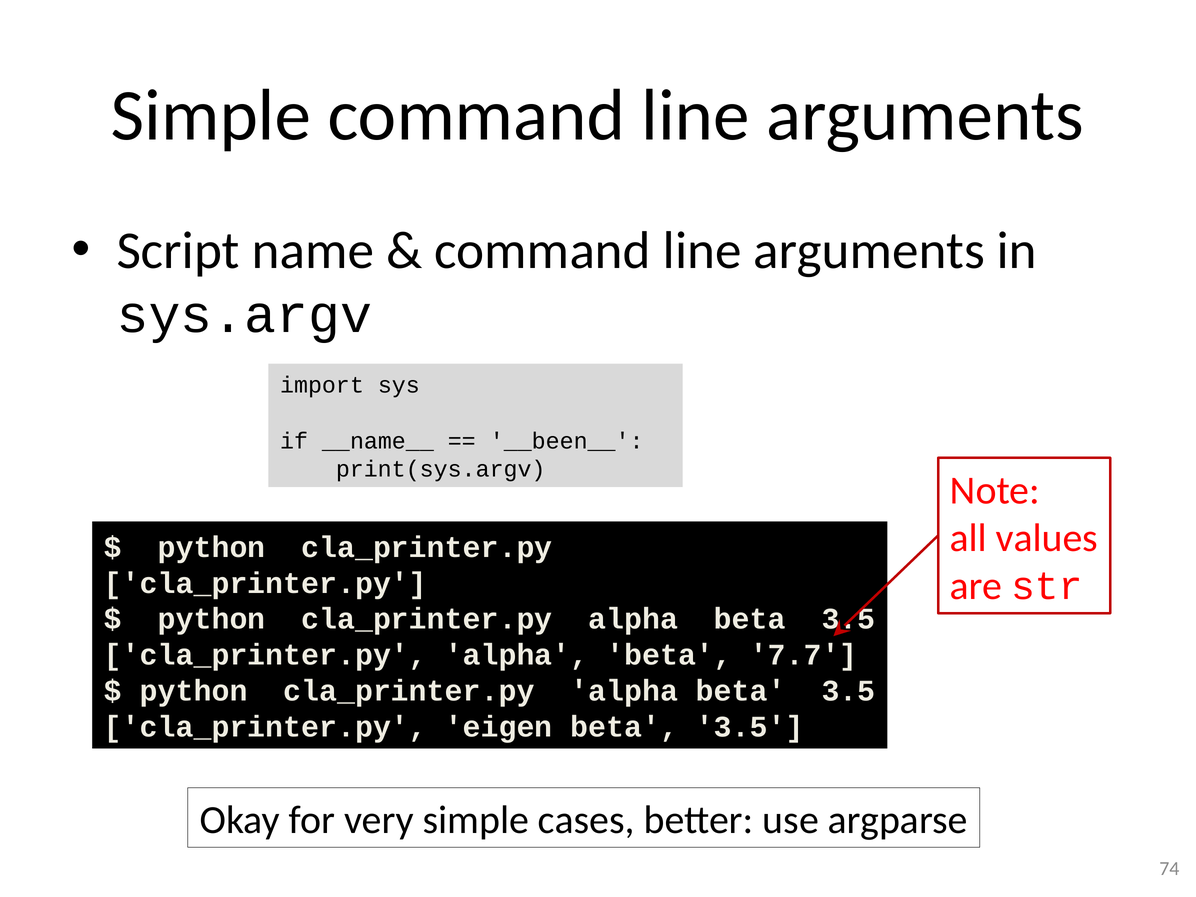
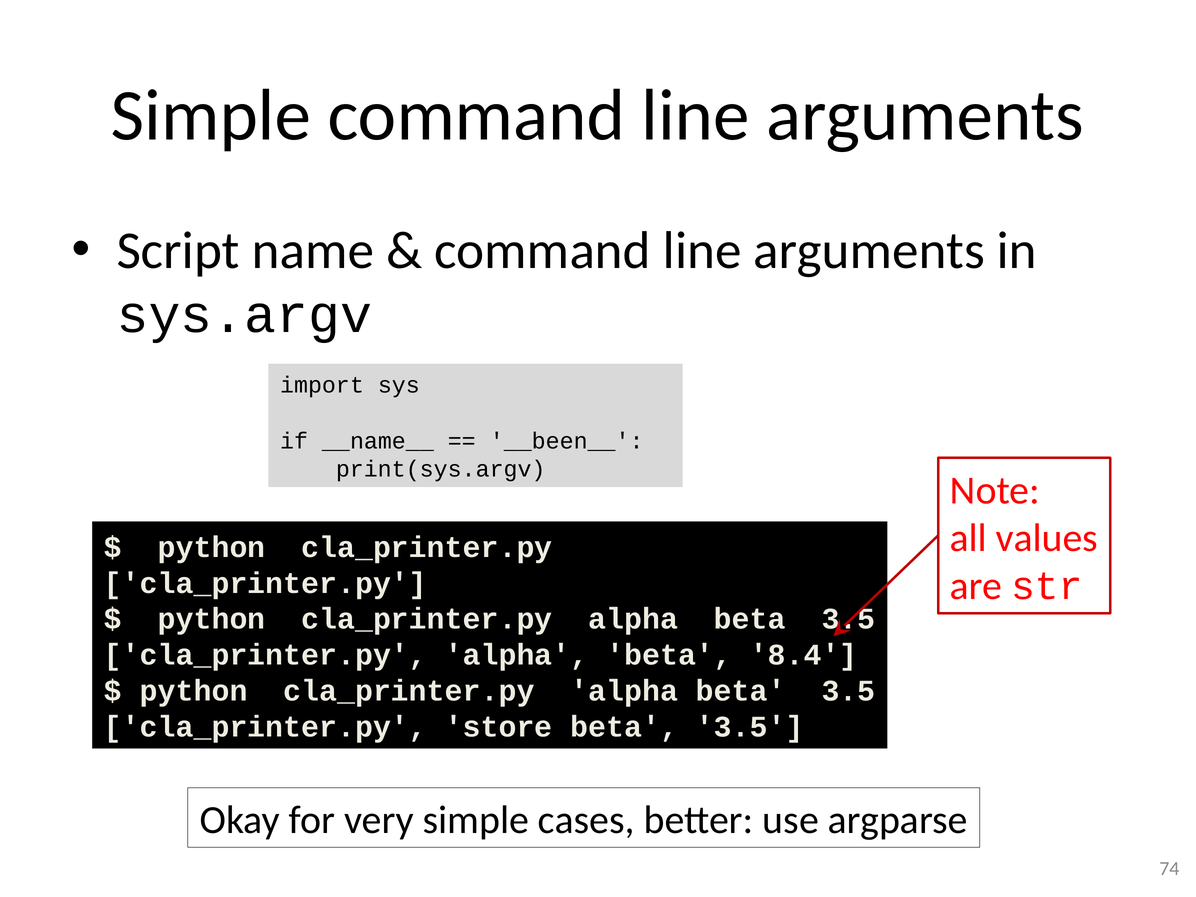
7.7: 7.7 -> 8.4
eigen: eigen -> store
